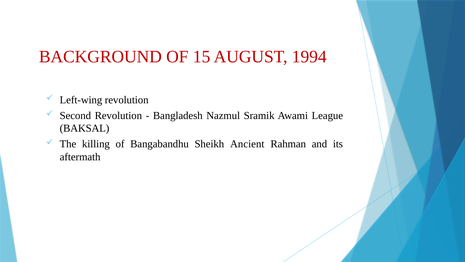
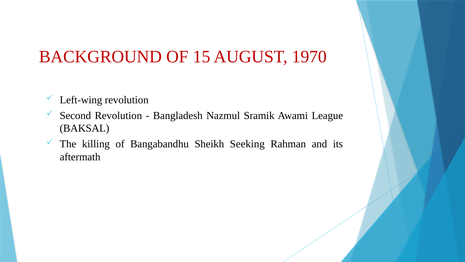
1994: 1994 -> 1970
Ancient: Ancient -> Seeking
